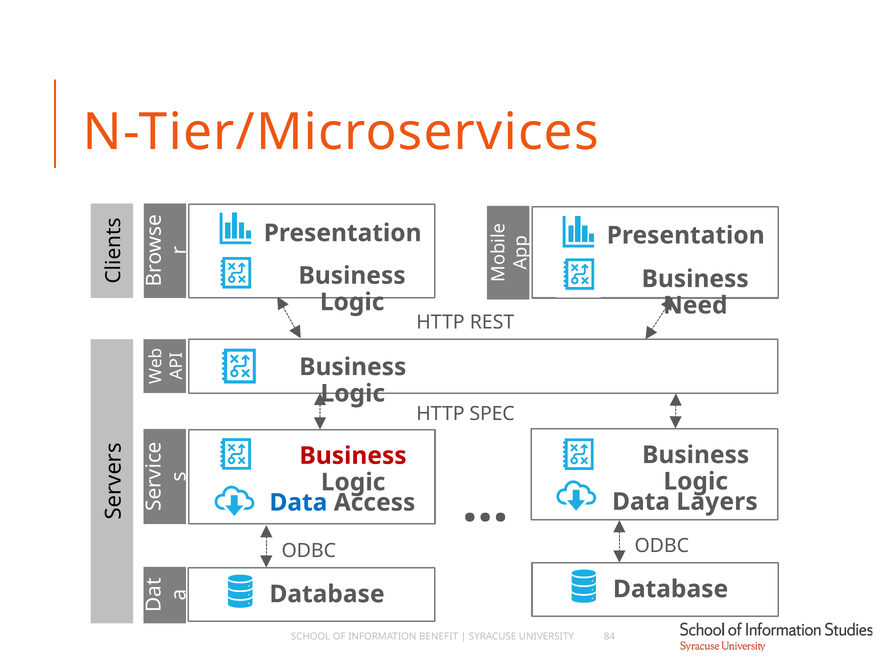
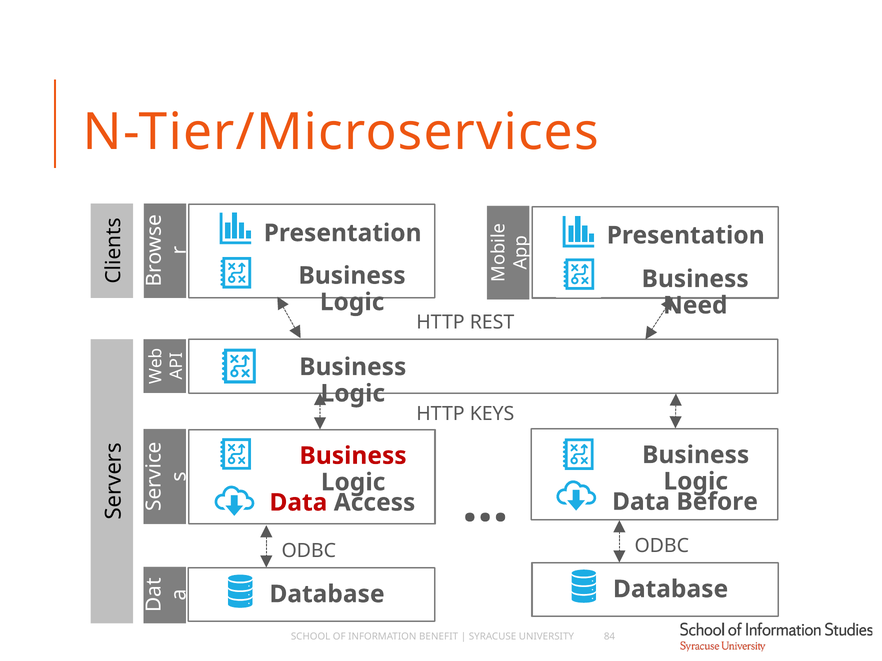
SPEC: SPEC -> KEYS
Layers: Layers -> Before
Data at (298, 503) colour: blue -> red
